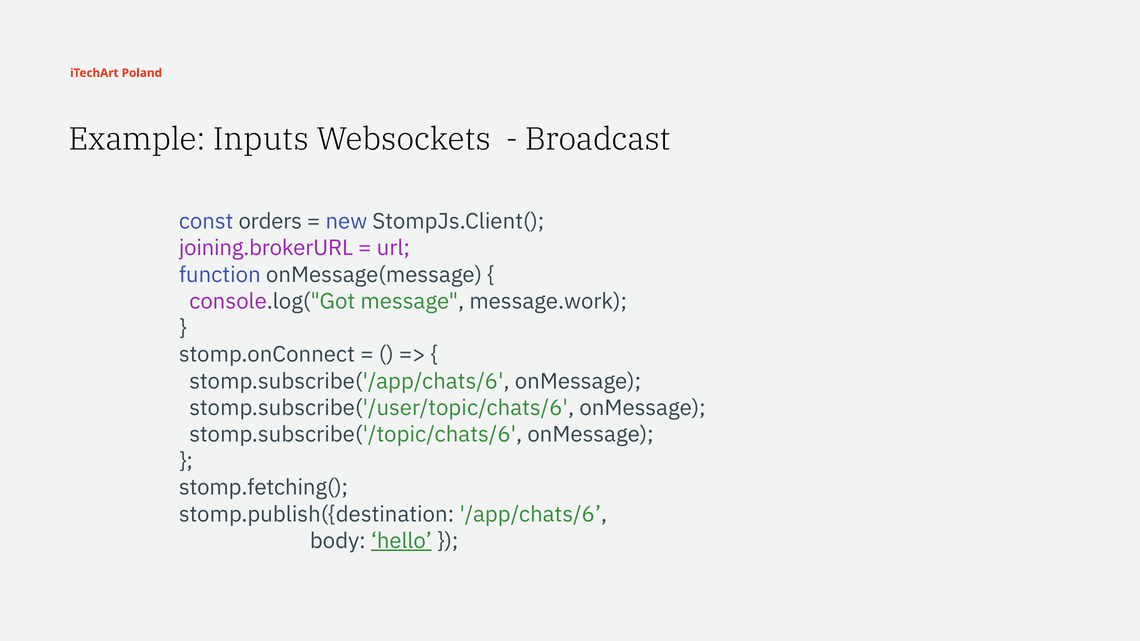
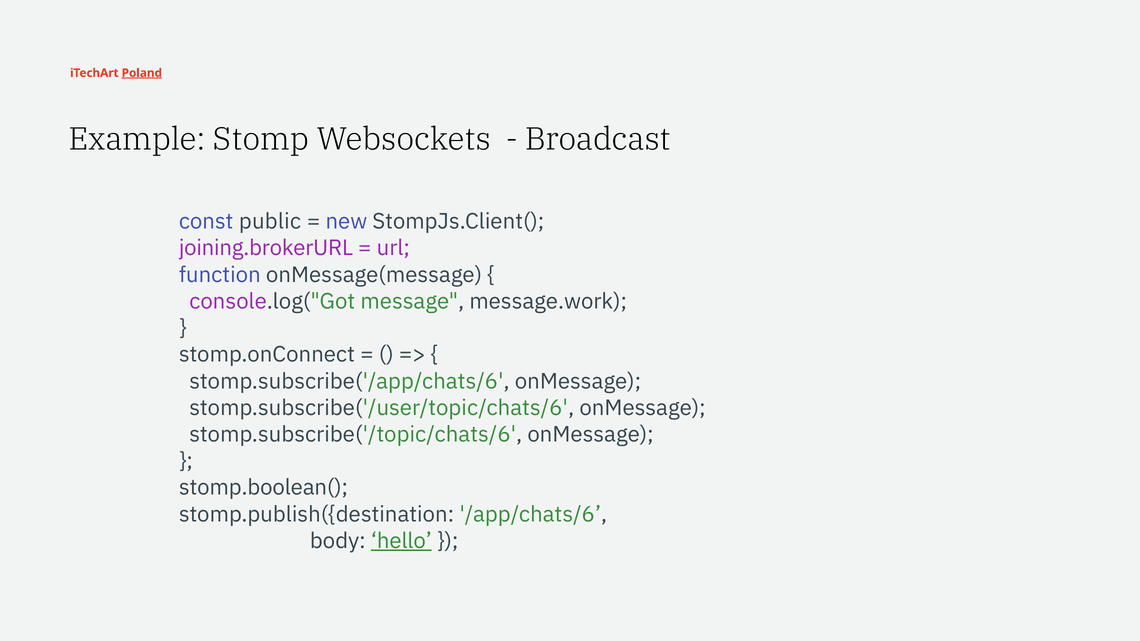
Poland underline: none -> present
Inputs: Inputs -> Stomp
orders: orders -> public
stomp.fetching(: stomp.fetching( -> stomp.boolean(
